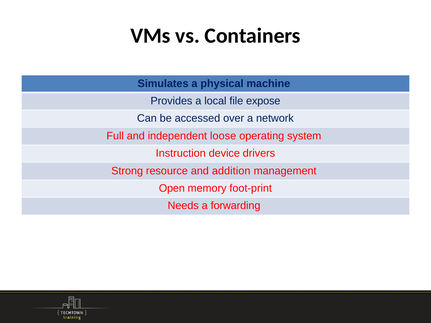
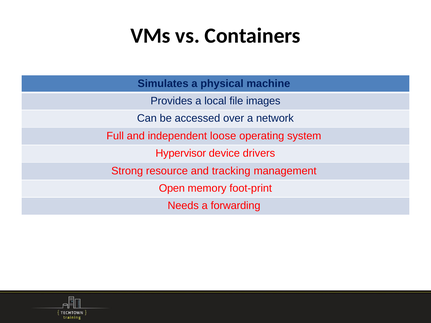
expose: expose -> images
Instruction: Instruction -> Hypervisor
addition: addition -> tracking
